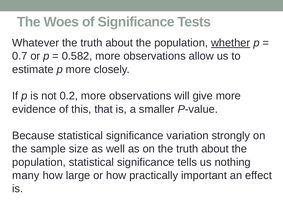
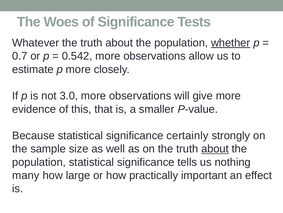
0.582: 0.582 -> 0.542
0.2: 0.2 -> 3.0
variation: variation -> certainly
about at (215, 148) underline: none -> present
